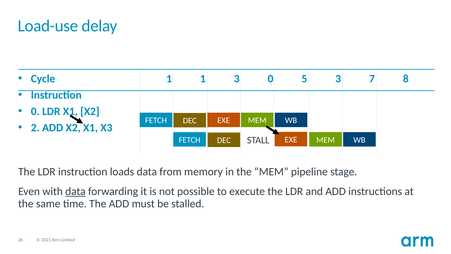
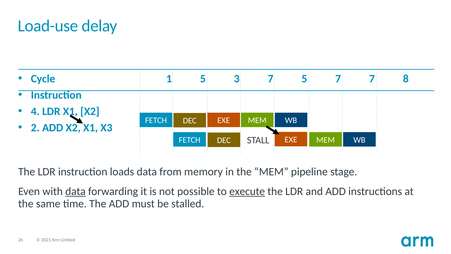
1 1: 1 -> 5
3 0: 0 -> 7
5 3: 3 -> 7
0 at (35, 111): 0 -> 4
execute underline: none -> present
